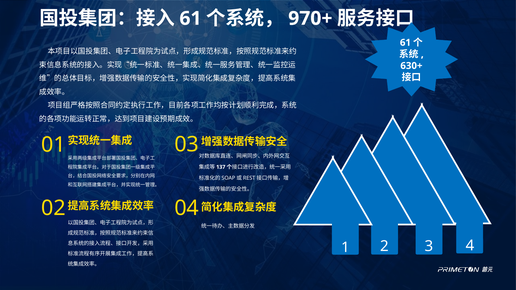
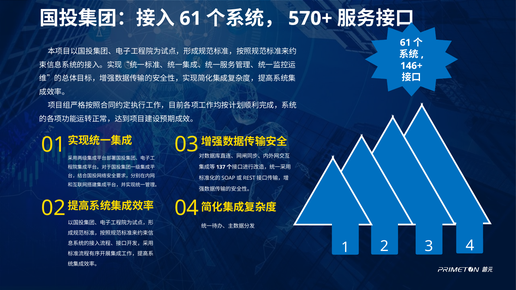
970+: 970+ -> 570+
630+: 630+ -> 146+
